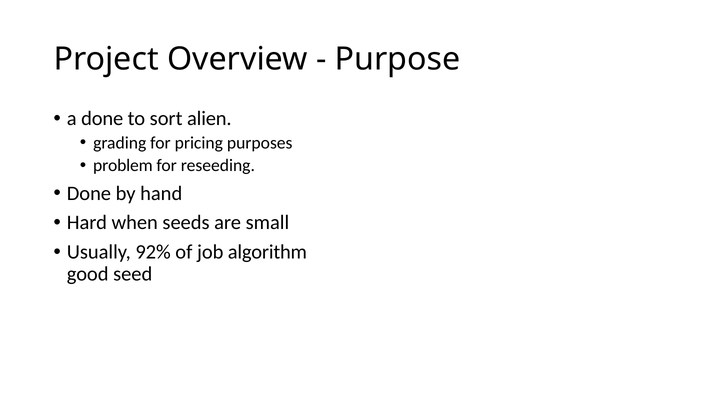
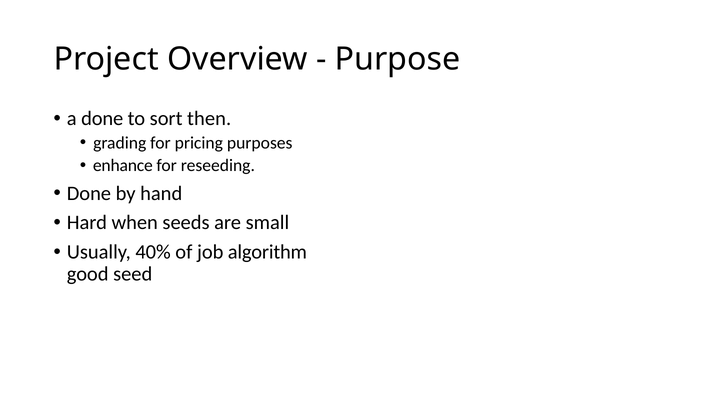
alien: alien -> then
problem: problem -> enhance
92%: 92% -> 40%
